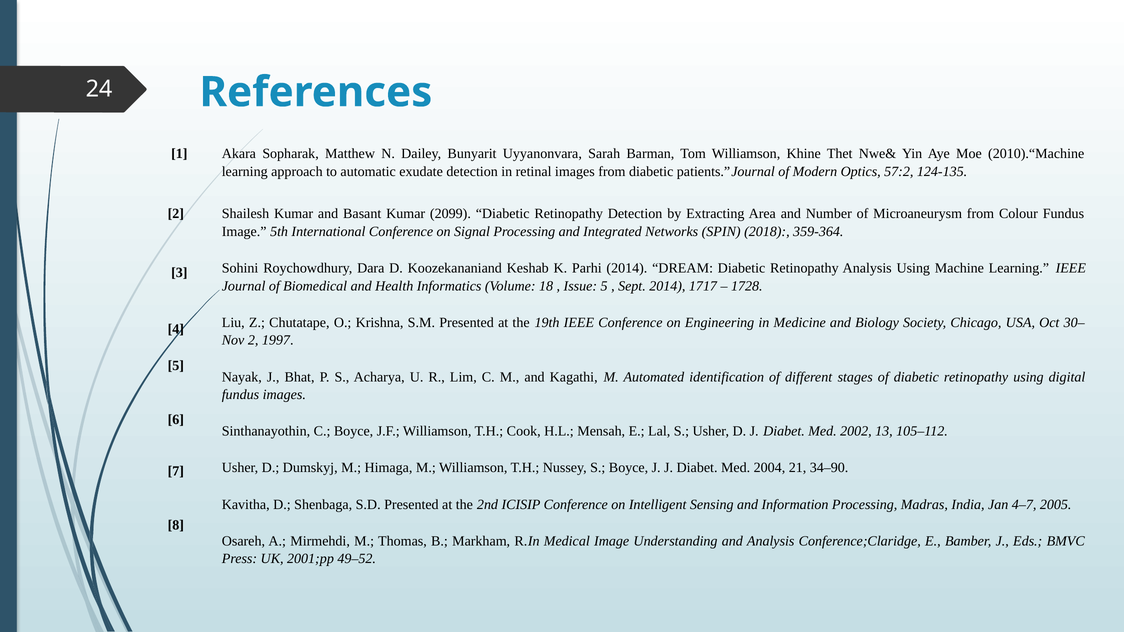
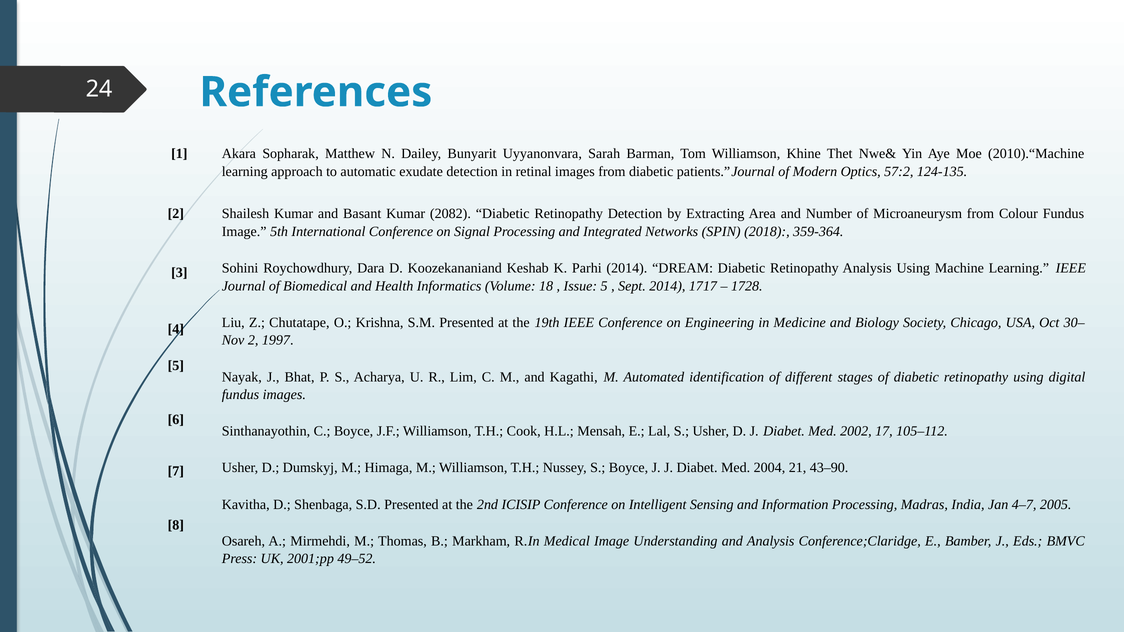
2099: 2099 -> 2082
13: 13 -> 17
34–90: 34–90 -> 43–90
